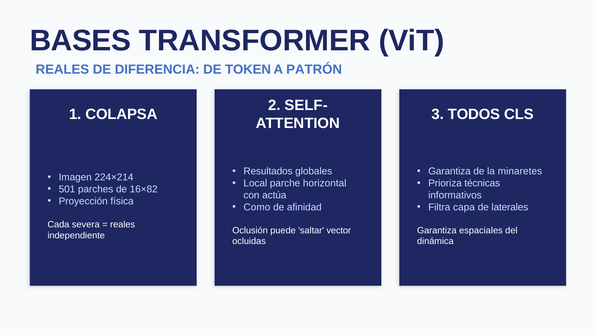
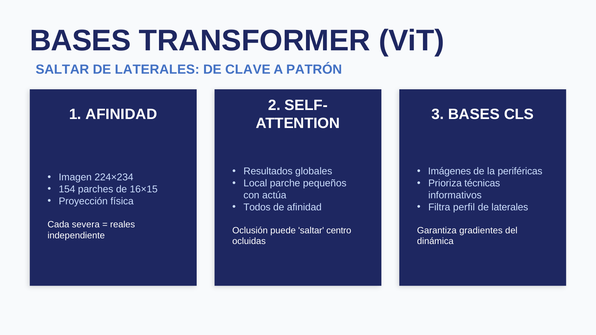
REALES at (62, 69): REALES -> SALTAR
DIFERENCIA at (157, 69): DIFERENCIA -> LATERALES
TOKEN: TOKEN -> CLAVE
1 COLAPSA: COLAPSA -> AFINIDAD
3 TODOS: TODOS -> BASES
Garantiza at (449, 172): Garantiza -> Imágenes
minaretes: minaretes -> periféricas
224×214: 224×214 -> 224×234
horizontal: horizontal -> pequeños
501: 501 -> 154
16×82: 16×82 -> 16×15
Como: Como -> Todos
capa: capa -> perfil
vector: vector -> centro
espaciales: espaciales -> gradientes
